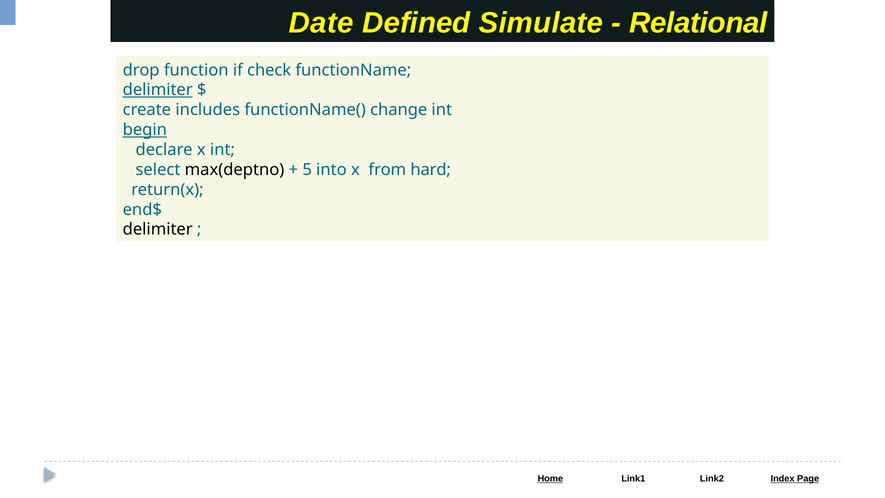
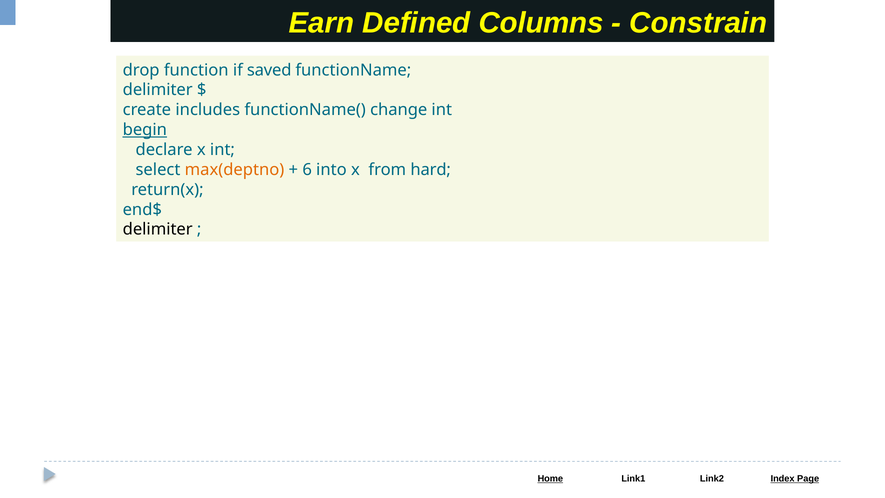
Date: Date -> Earn
Simulate: Simulate -> Columns
Relational: Relational -> Constrain
check: check -> saved
delimiter at (158, 90) underline: present -> none
max(deptno colour: black -> orange
5: 5 -> 6
